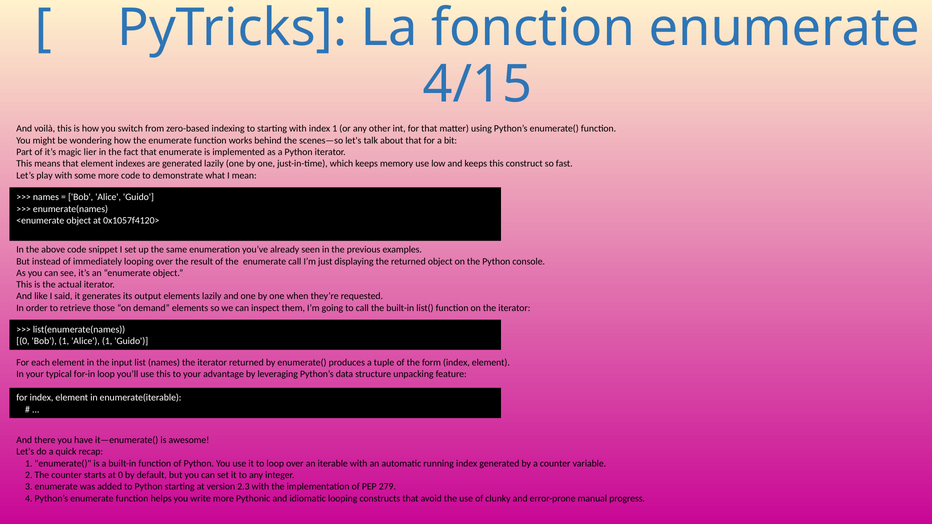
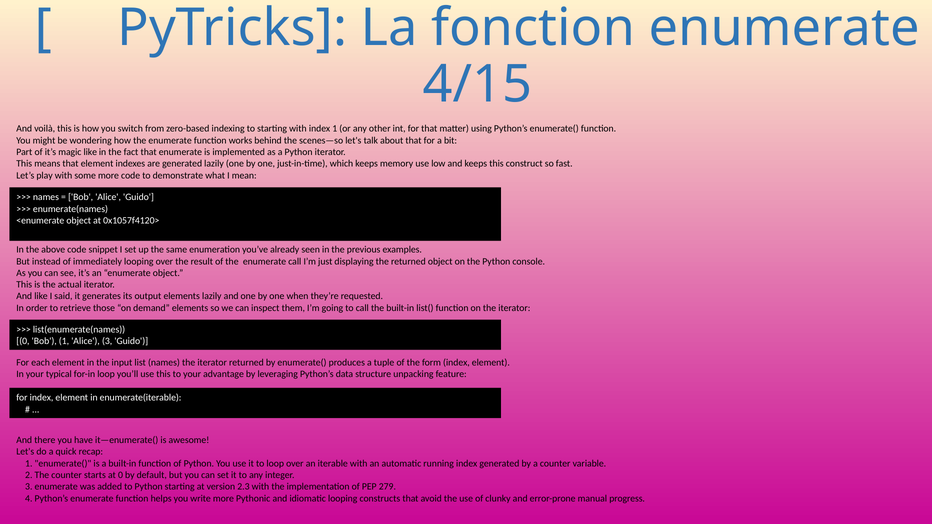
magic lier: lier -> like
Alice 1: 1 -> 3
